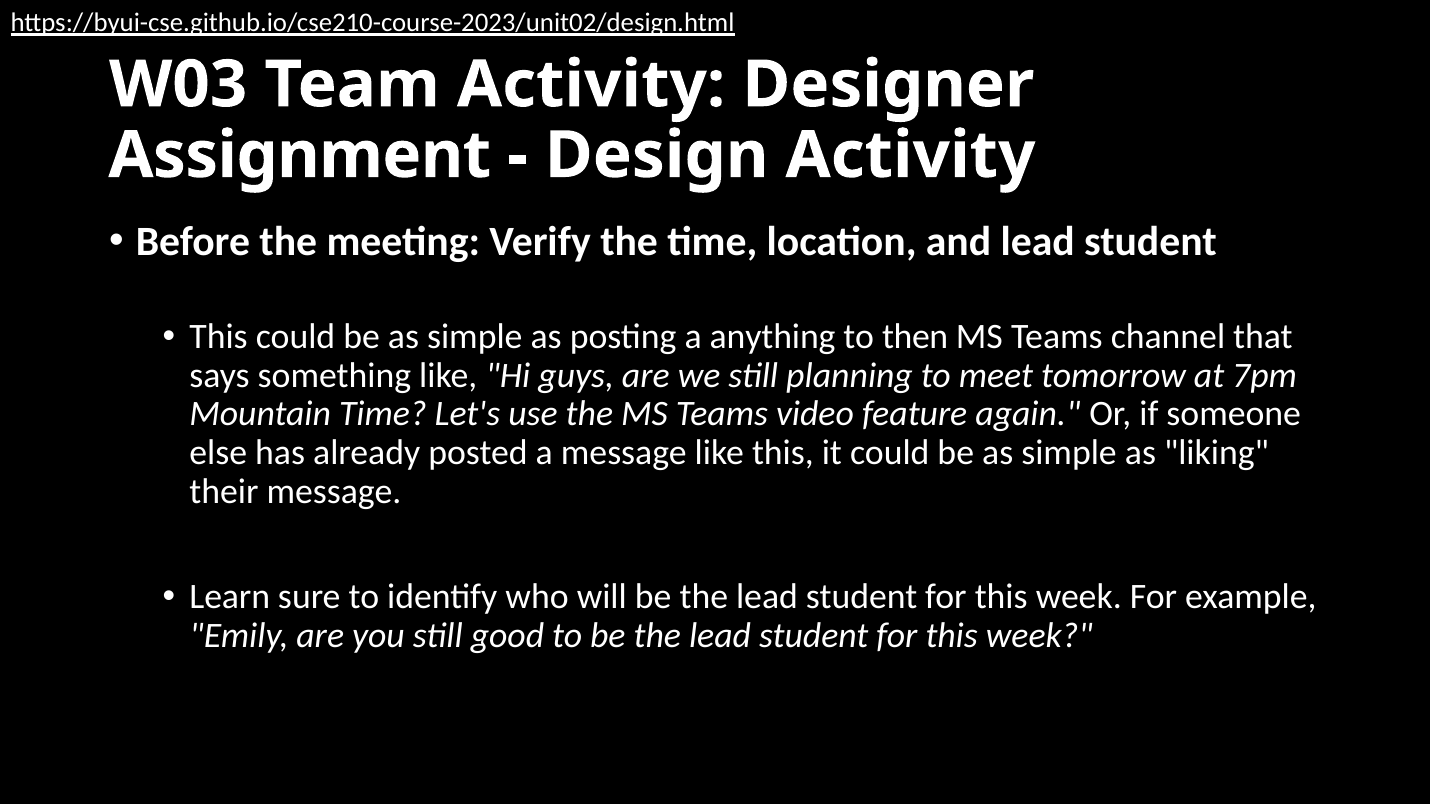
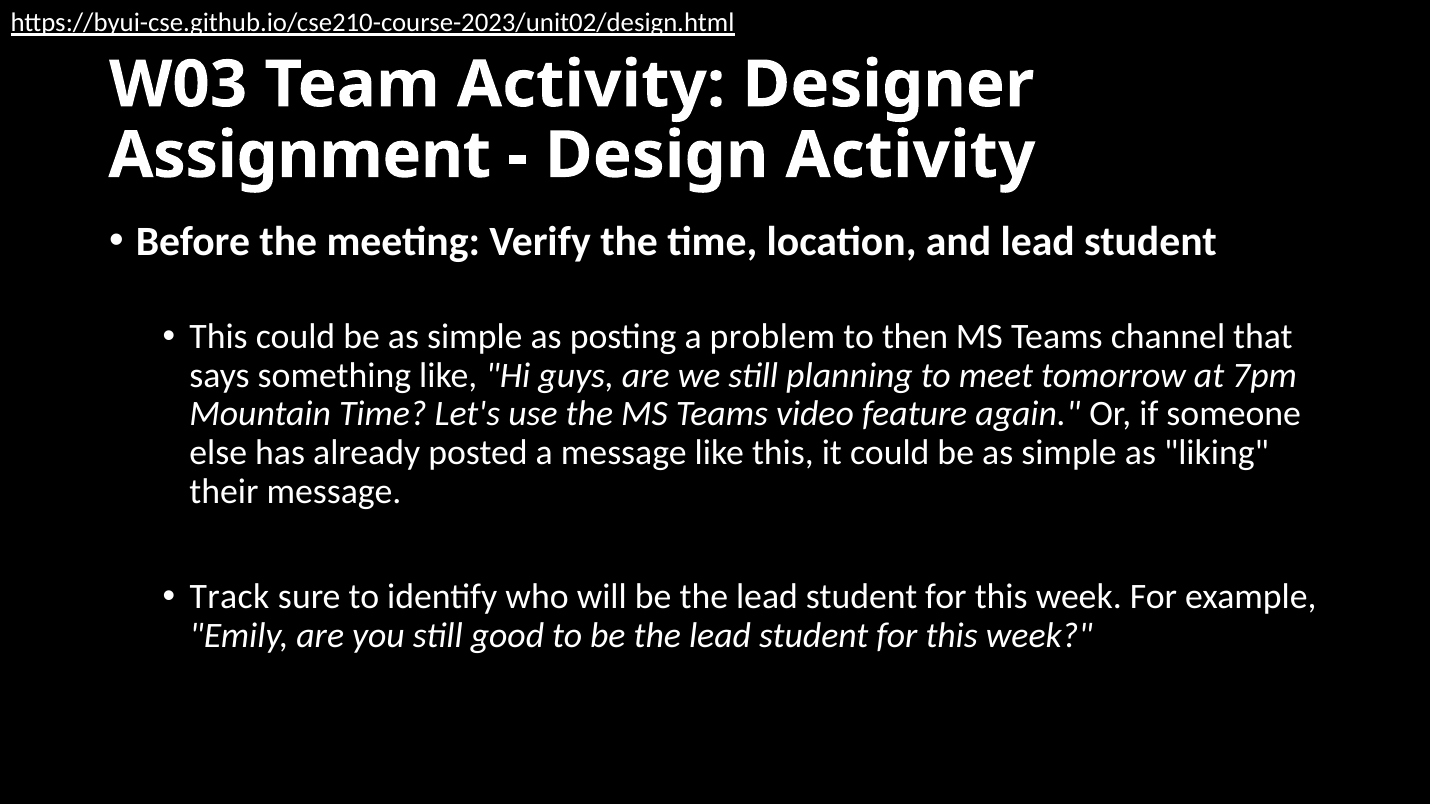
anything: anything -> problem
Learn: Learn -> Track
